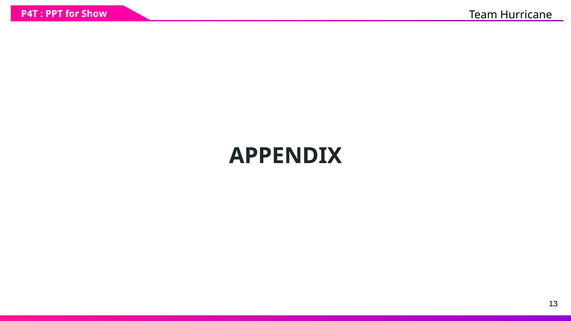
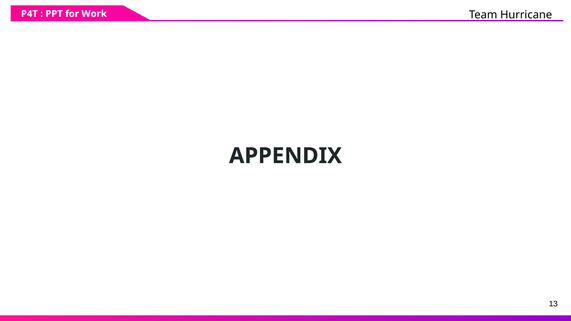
Show: Show -> Work
